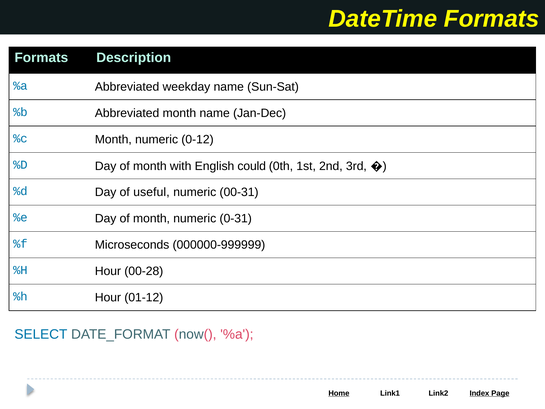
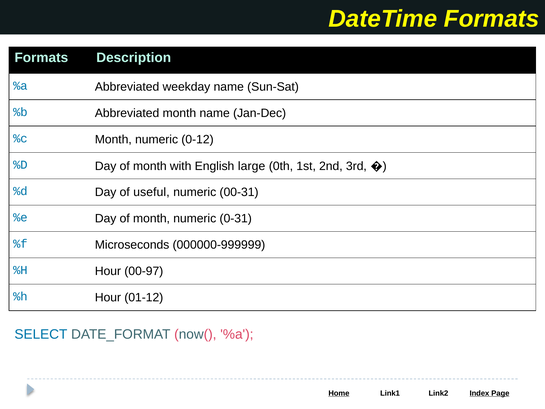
could: could -> large
00-28: 00-28 -> 00-97
